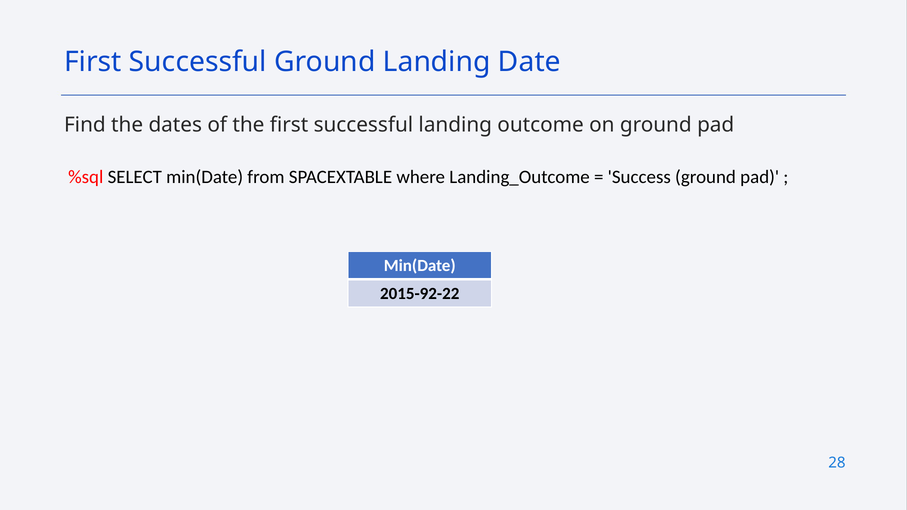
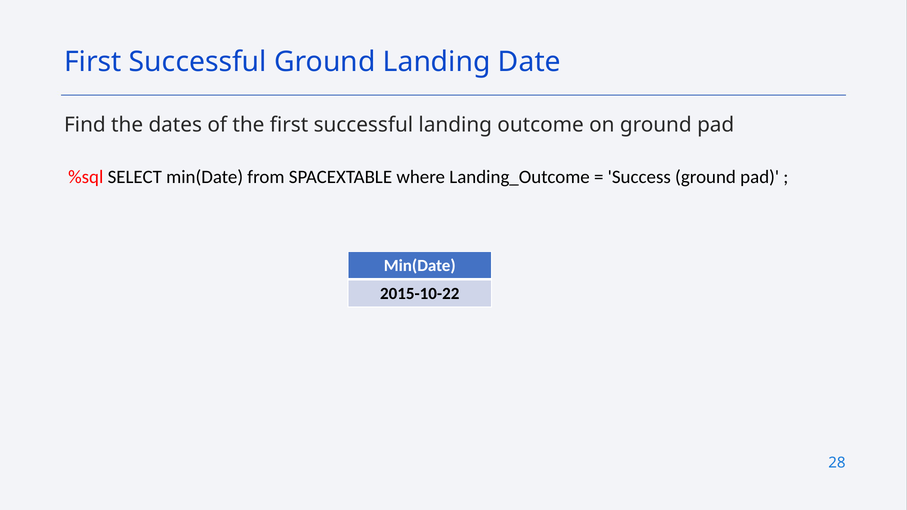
2015-92-22: 2015-92-22 -> 2015-10-22
